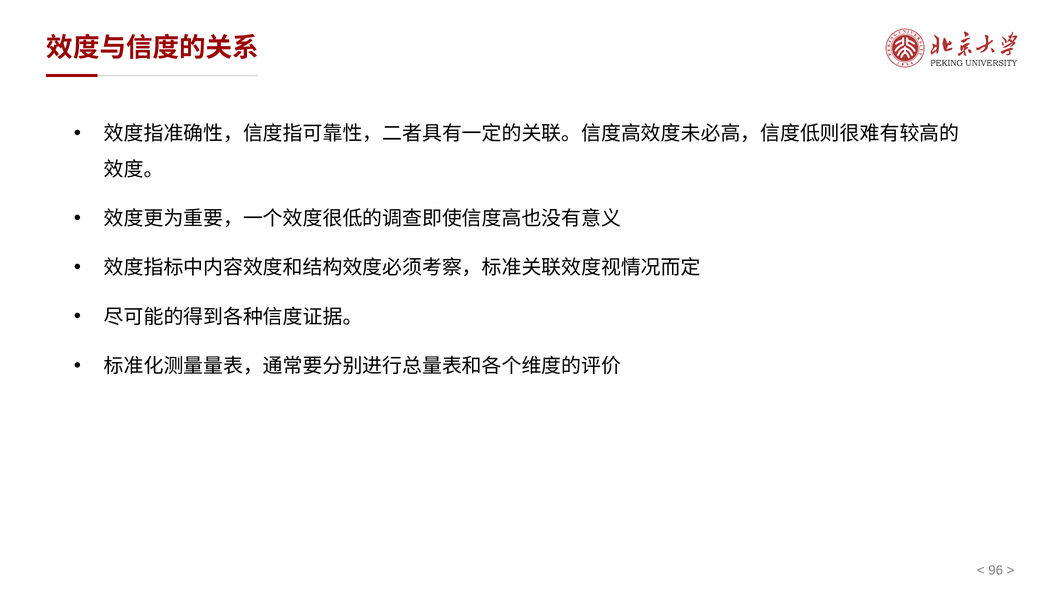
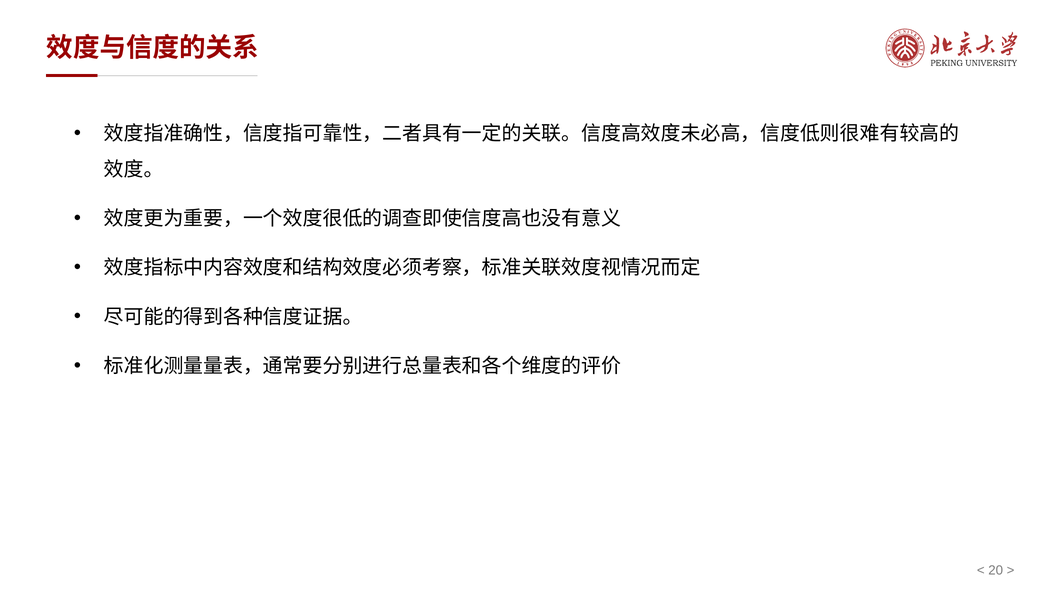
96: 96 -> 20
